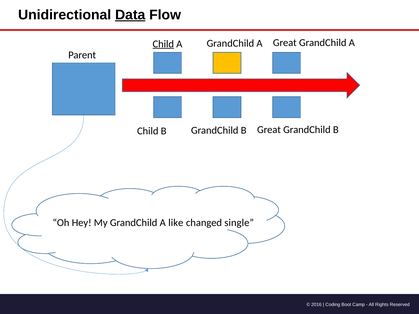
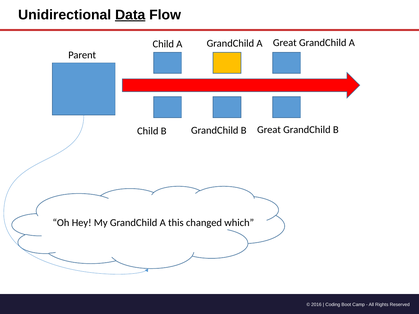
Child at (163, 44) underline: present -> none
like: like -> this
single: single -> which
